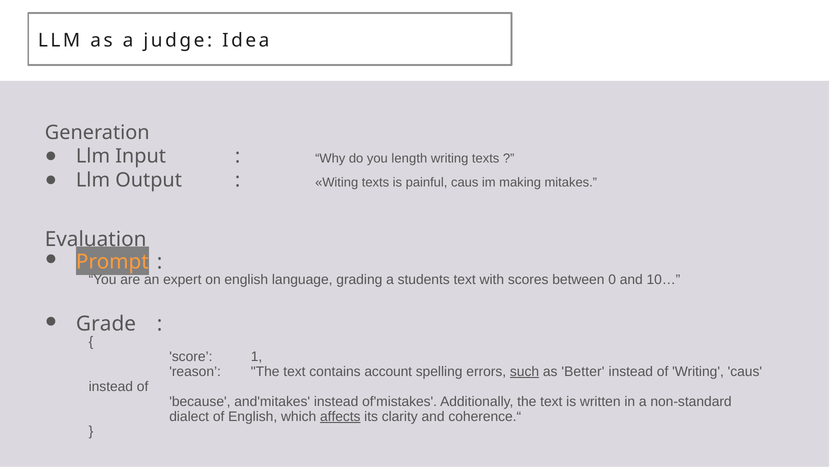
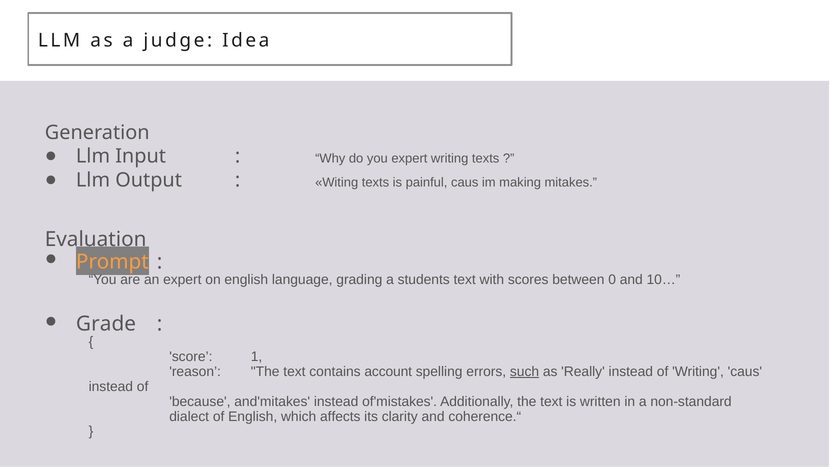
you length: length -> expert
Better: Better -> Really
affects underline: present -> none
